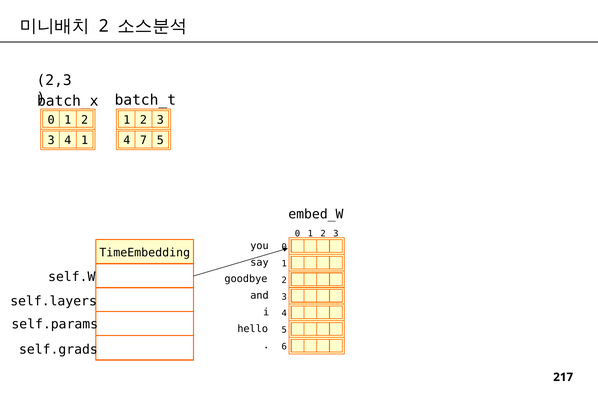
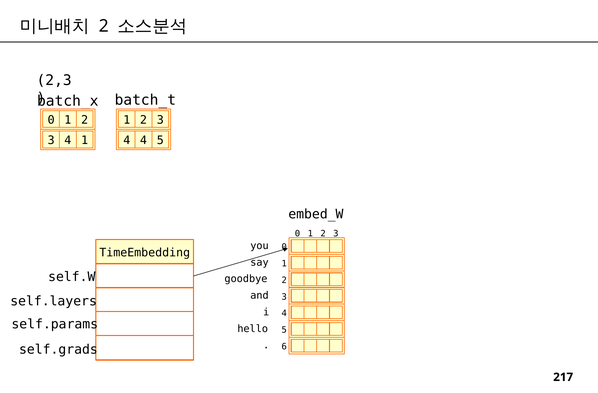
4 7: 7 -> 4
